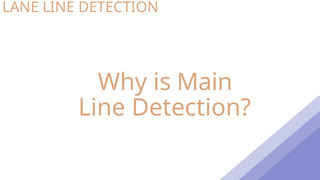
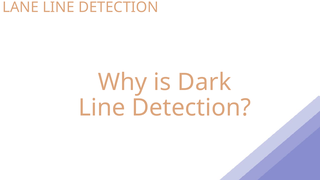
Main: Main -> Dark
